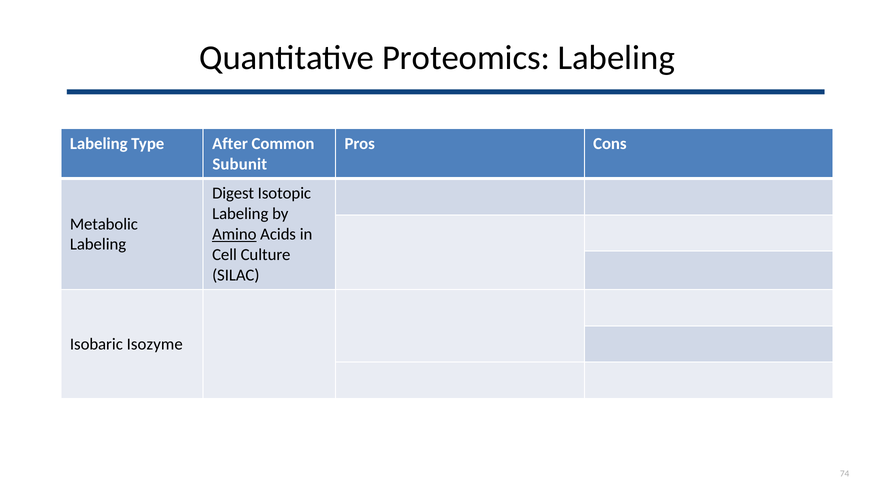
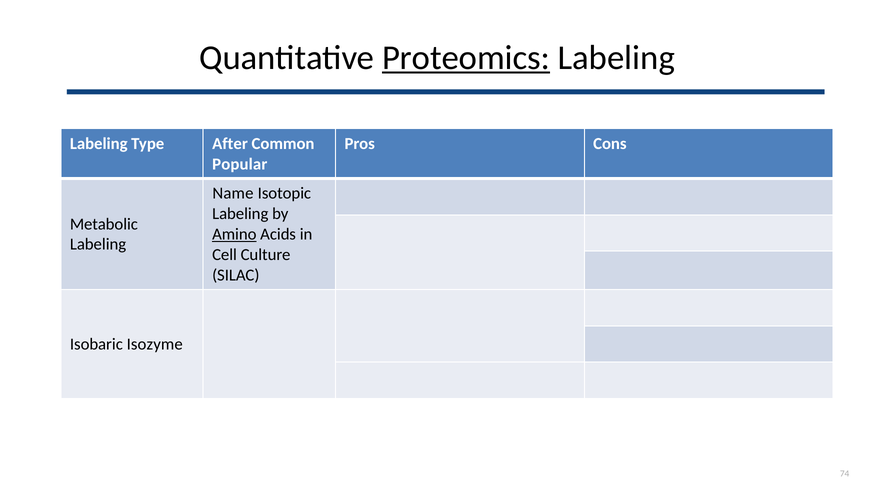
Proteomics underline: none -> present
Subunit: Subunit -> Popular
Digest: Digest -> Name
